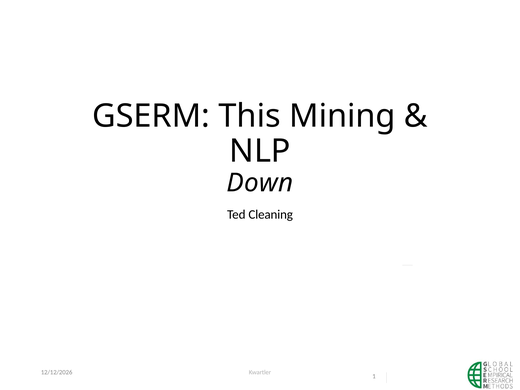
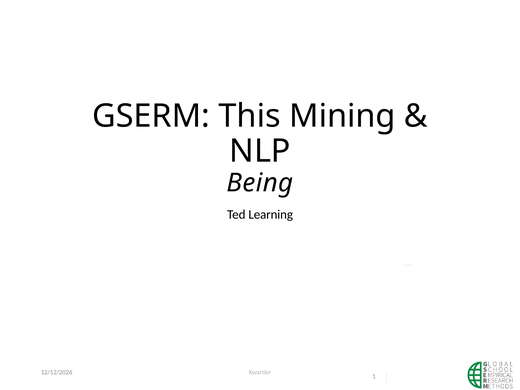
Down: Down -> Being
Cleaning: Cleaning -> Learning
